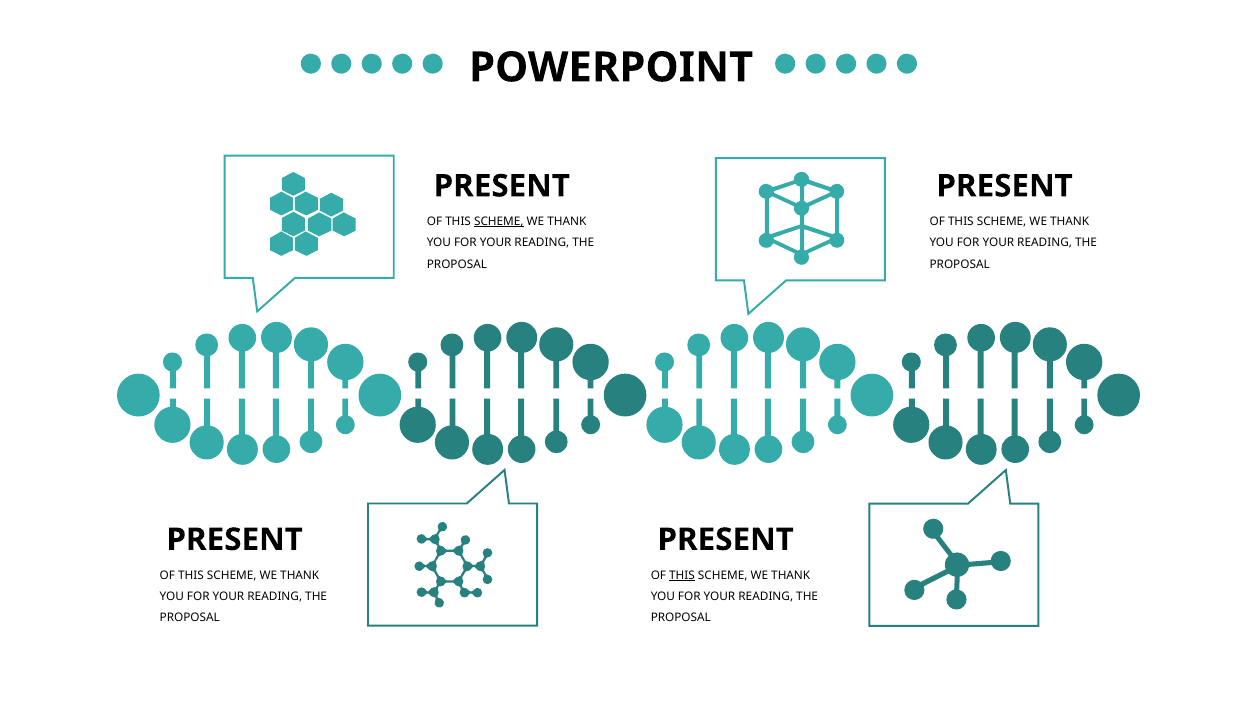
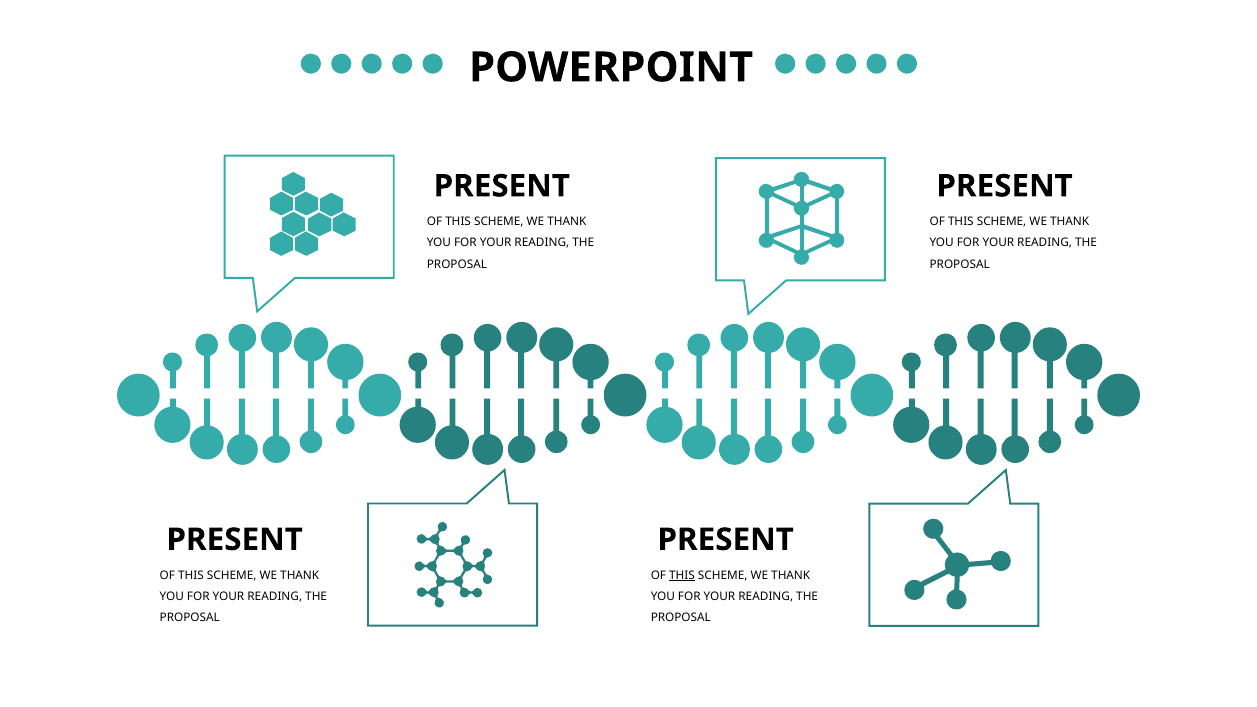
SCHEME at (499, 222) underline: present -> none
